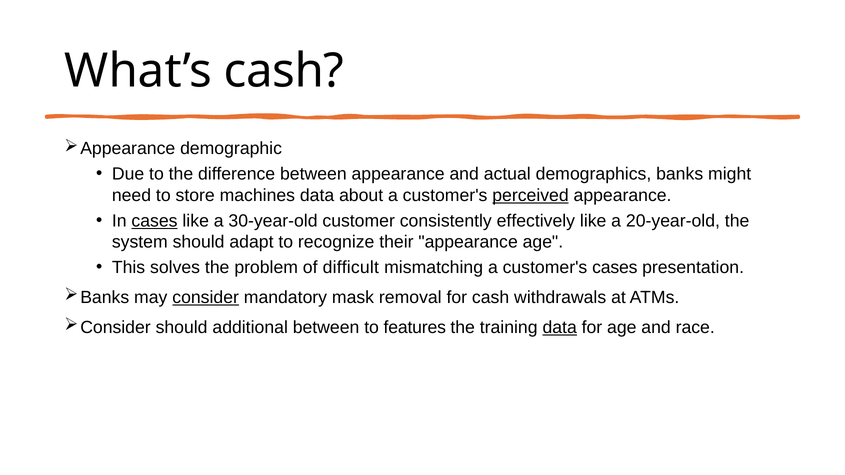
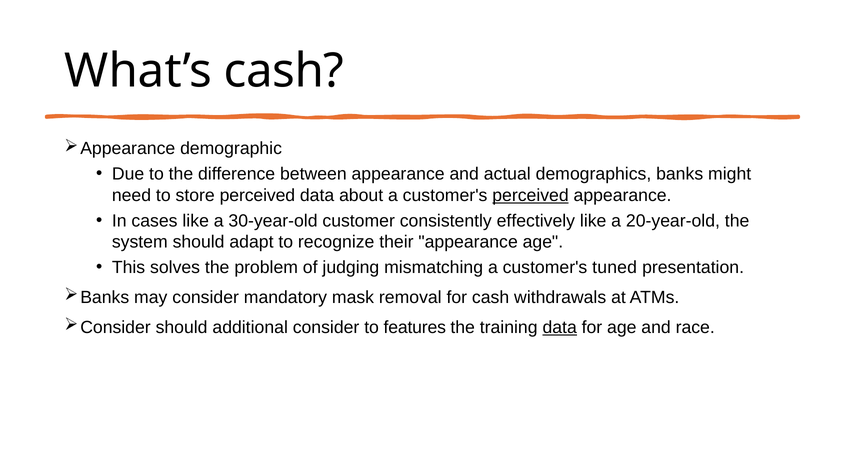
store machines: machines -> perceived
cases at (155, 221) underline: present -> none
difficult: difficult -> judging
customer's cases: cases -> tuned
consider at (206, 298) underline: present -> none
additional between: between -> consider
